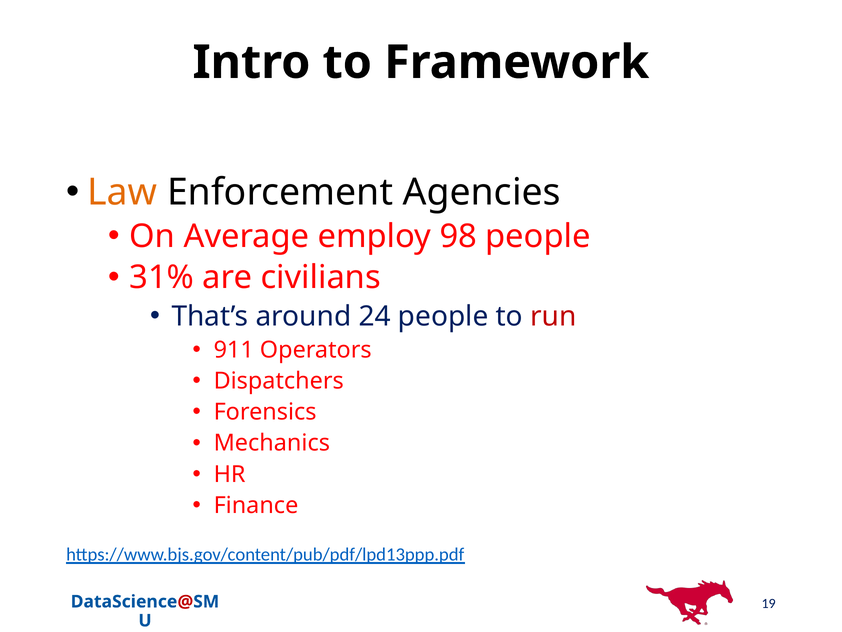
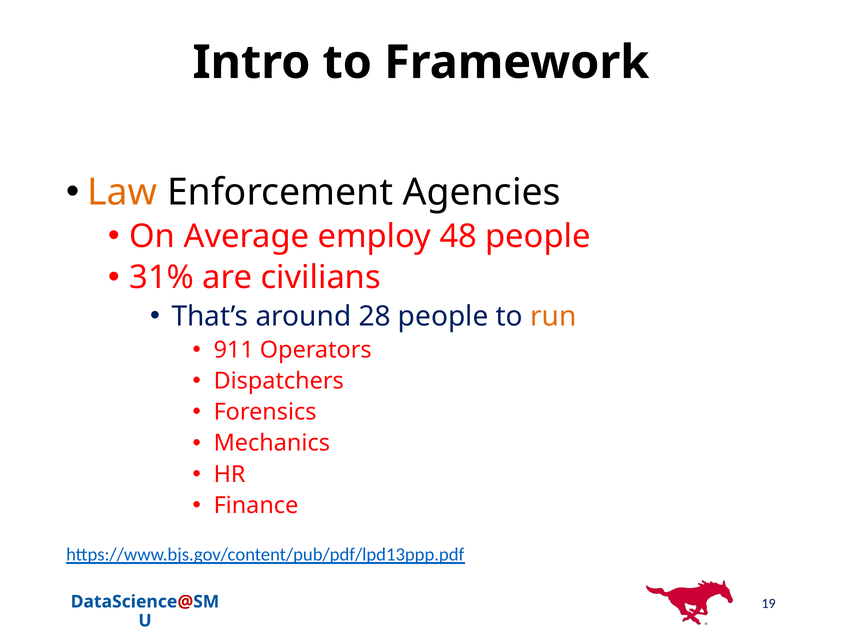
98: 98 -> 48
24: 24 -> 28
run colour: red -> orange
